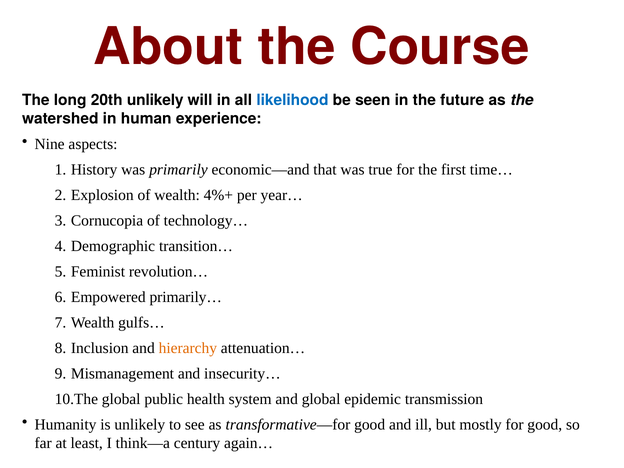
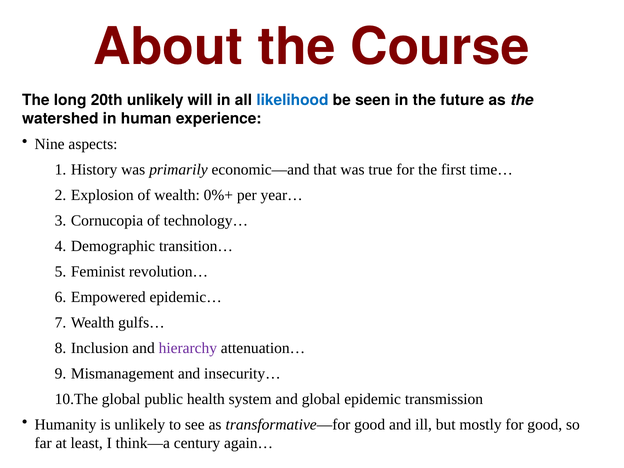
4%+: 4%+ -> 0%+
primarily…: primarily… -> epidemic…
hierarchy colour: orange -> purple
